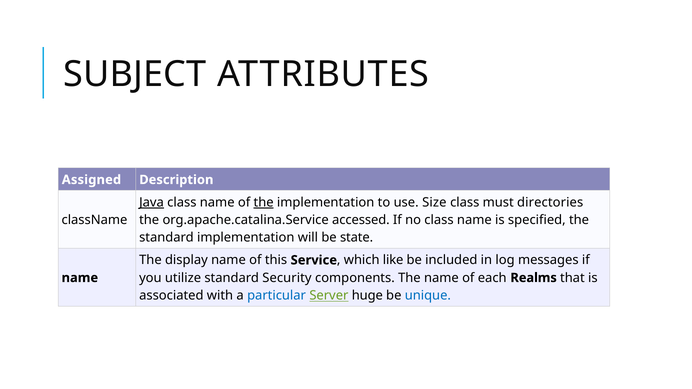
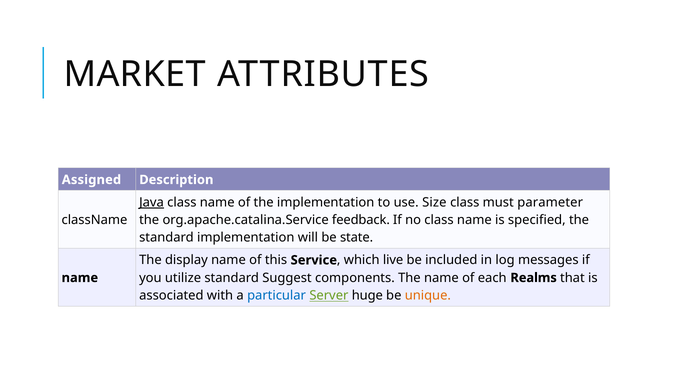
SUBJECT: SUBJECT -> MARKET
the at (264, 202) underline: present -> none
directories: directories -> parameter
accessed: accessed -> feedback
like: like -> live
Security: Security -> Suggest
unique colour: blue -> orange
